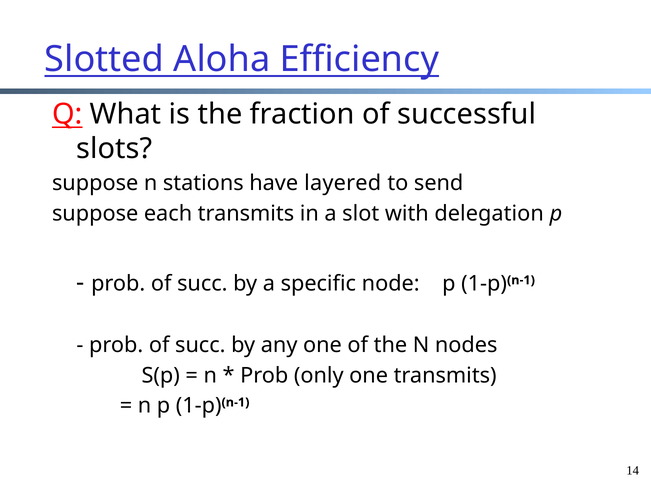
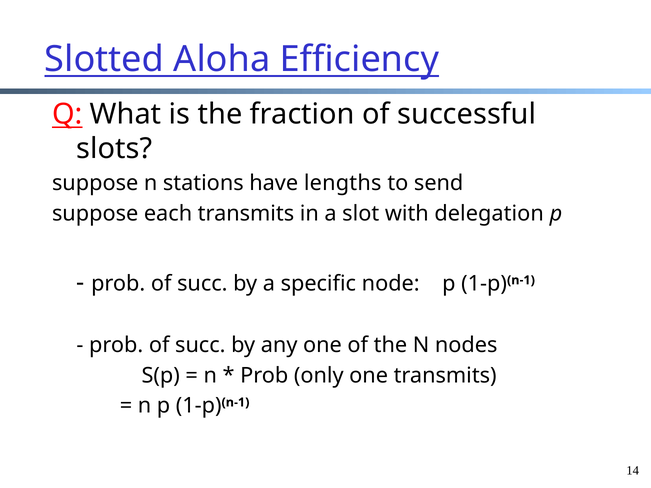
layered: layered -> lengths
